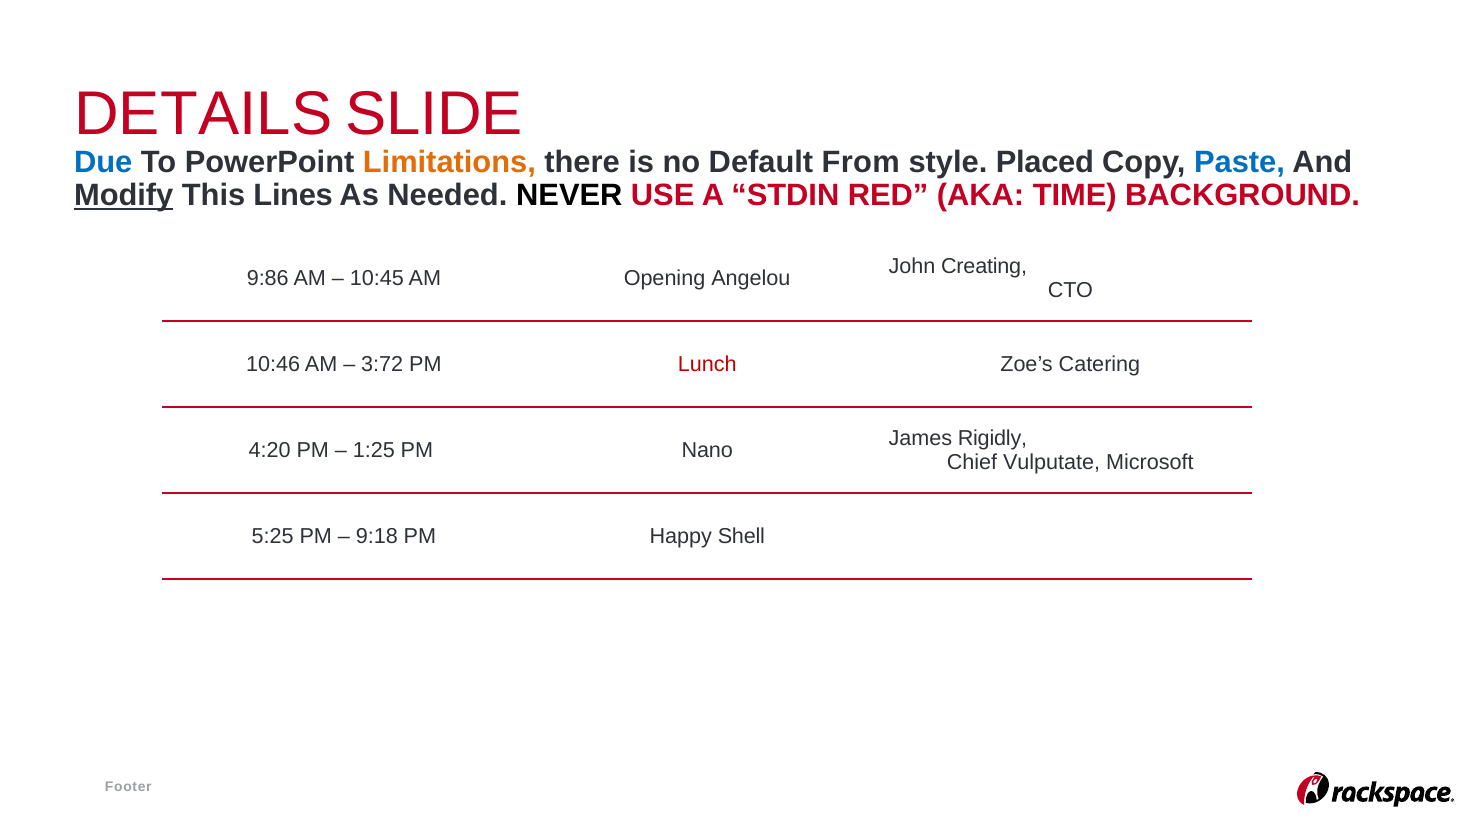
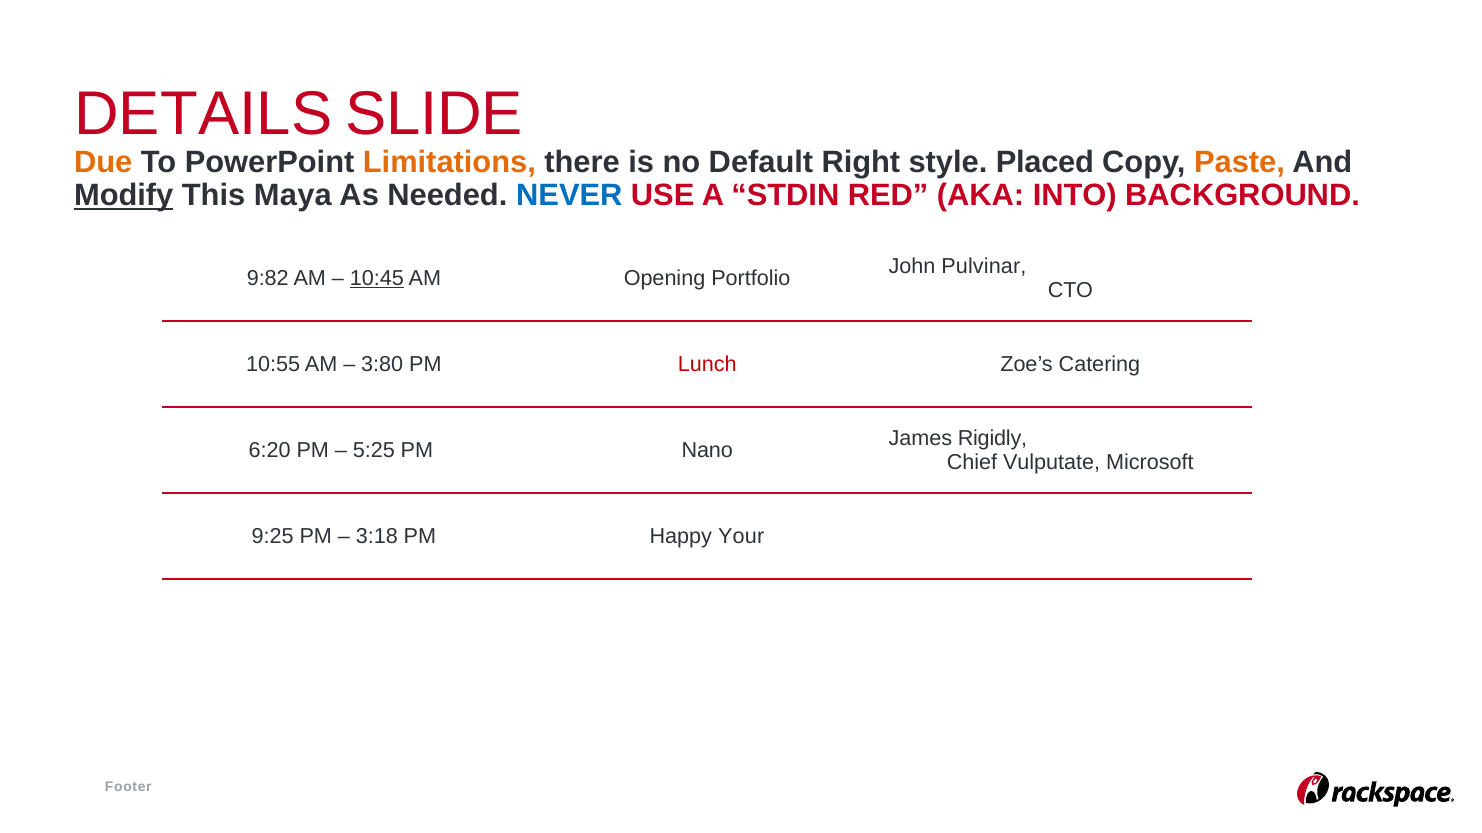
Due colour: blue -> orange
From: From -> Right
Paste colour: blue -> orange
Lines: Lines -> Maya
NEVER colour: black -> blue
TIME: TIME -> INTO
Creating: Creating -> Pulvinar
9:86: 9:86 -> 9:82
10:45 underline: none -> present
Angelou: Angelou -> Portfolio
10:46: 10:46 -> 10:55
3:72: 3:72 -> 3:80
4:20: 4:20 -> 6:20
1:25: 1:25 -> 5:25
5:25: 5:25 -> 9:25
9:18: 9:18 -> 3:18
Shell: Shell -> Your
